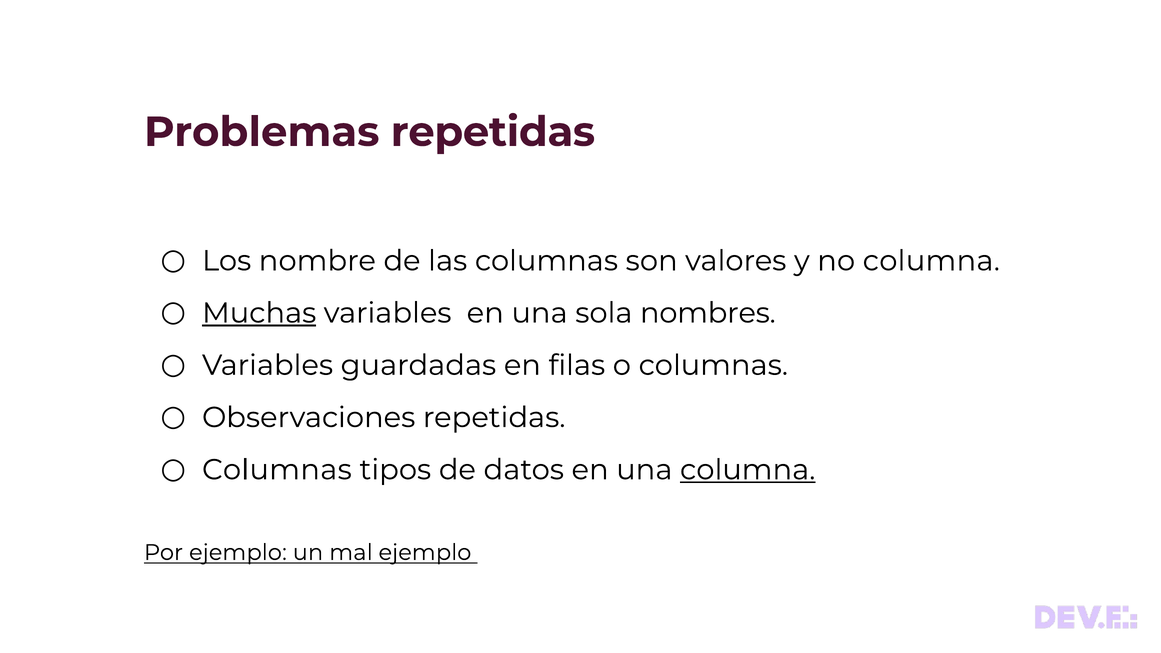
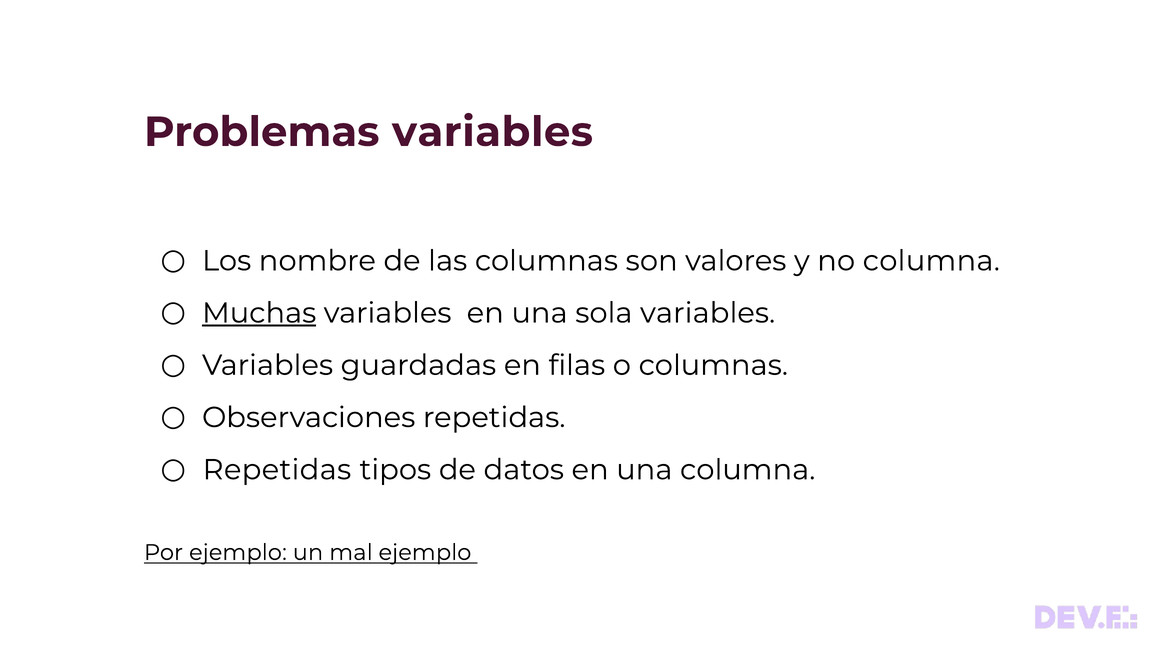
Problemas repetidas: repetidas -> variables
sola nombres: nombres -> variables
Columnas at (277, 470): Columnas -> Repetidas
columna at (748, 470) underline: present -> none
